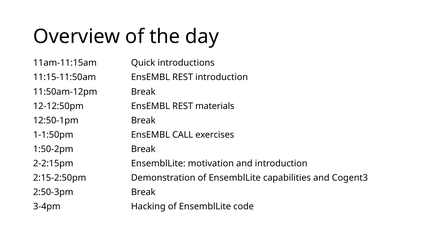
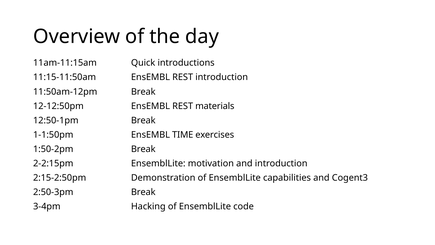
CALL: CALL -> TIME
